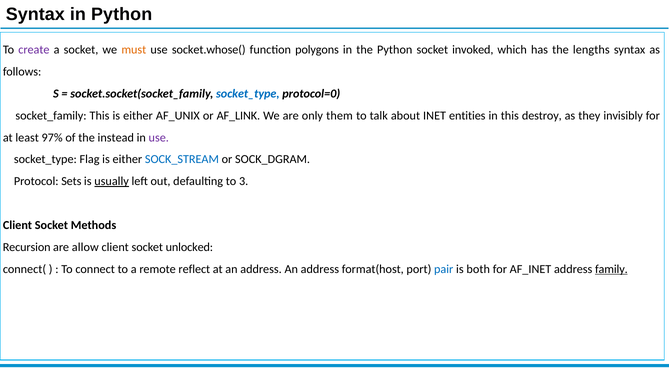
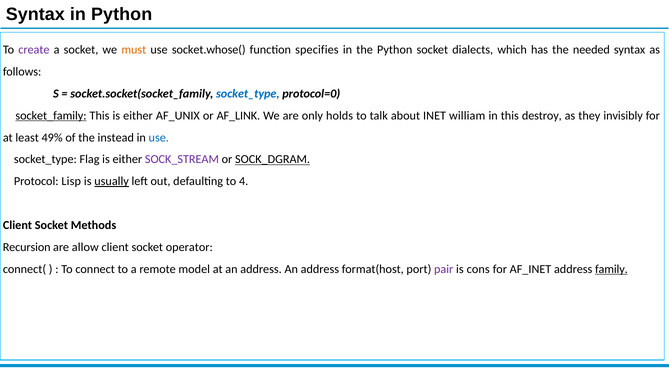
polygons: polygons -> specifies
invoked: invoked -> dialects
lengths: lengths -> needed
socket_family underline: none -> present
them: them -> holds
entities: entities -> william
97%: 97% -> 49%
use at (159, 138) colour: purple -> blue
SOCK_STREAM colour: blue -> purple
SOCK_DGRAM underline: none -> present
Sets: Sets -> Lisp
3: 3 -> 4
unlocked: unlocked -> operator
reflect: reflect -> model
pair colour: blue -> purple
both: both -> cons
